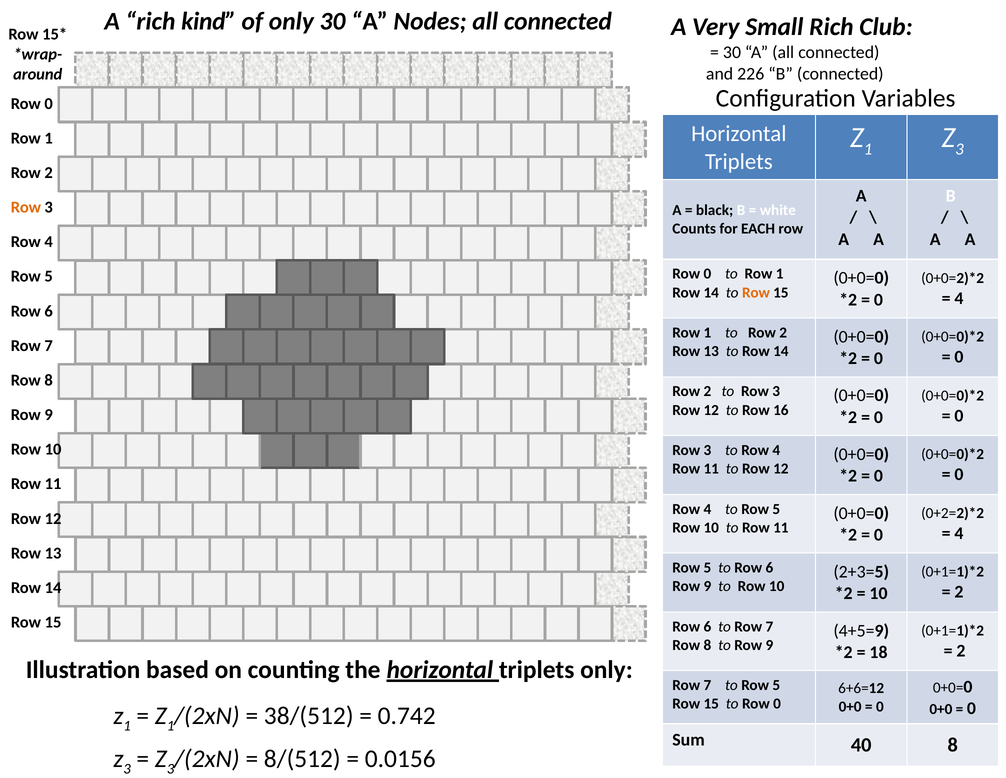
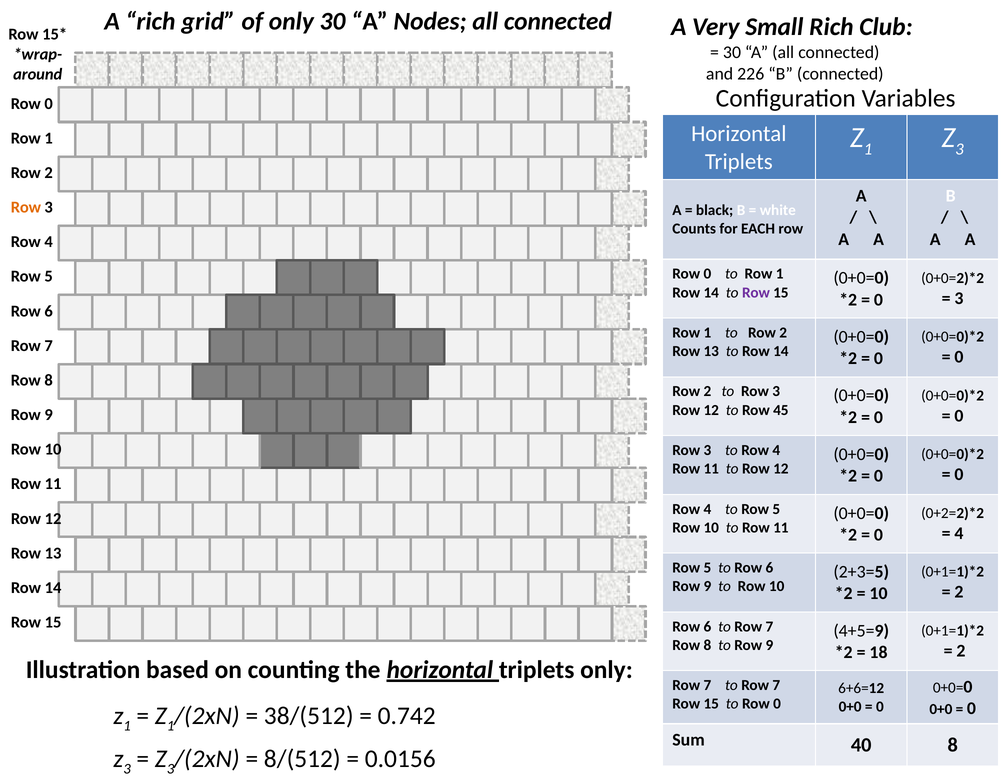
kind: kind -> grid
Row at (756, 292) colour: orange -> purple
4 at (959, 298): 4 -> 3
16: 16 -> 45
7 to Row 5: 5 -> 7
